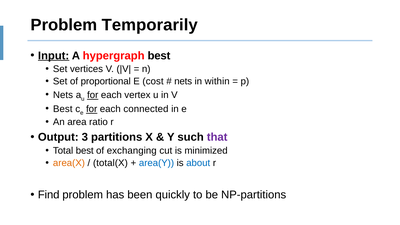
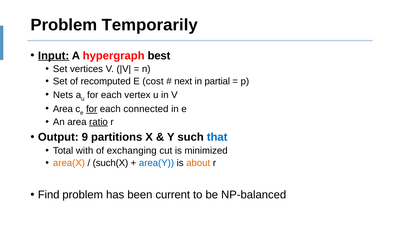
proportional: proportional -> recomputed
nets at (183, 81): nets -> next
within: within -> partial
for at (93, 95) underline: present -> none
Best at (63, 109): Best -> Area
ratio underline: none -> present
3: 3 -> 9
that colour: purple -> blue
Total best: best -> with
total(X: total(X -> such(X
about colour: blue -> orange
quickly: quickly -> current
NP-partitions: NP-partitions -> NP-balanced
